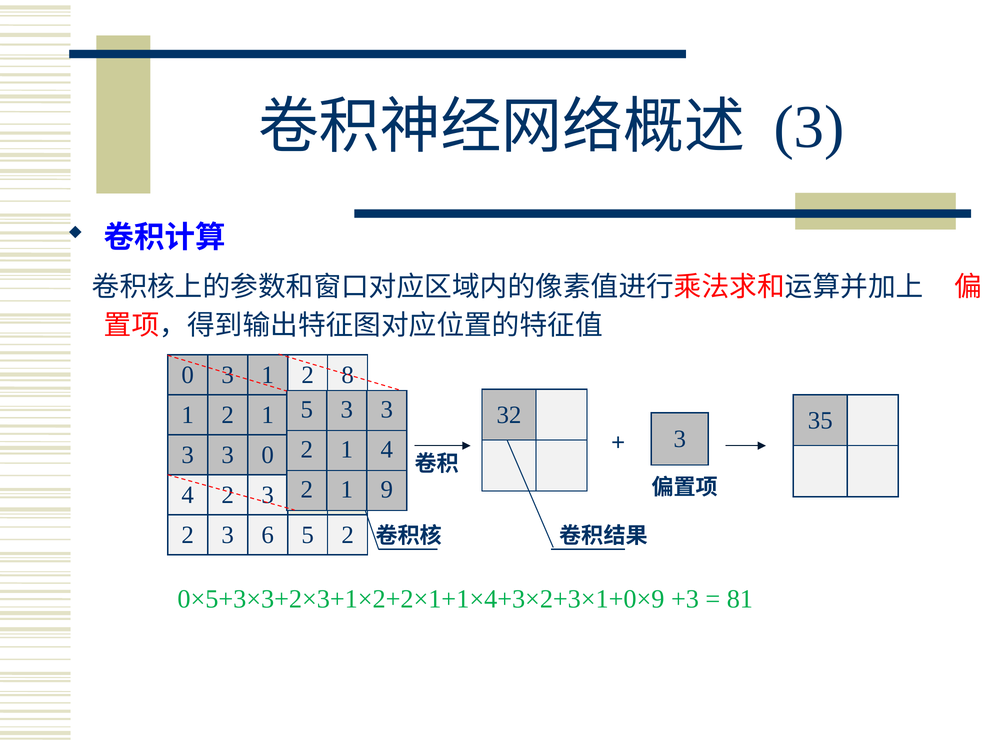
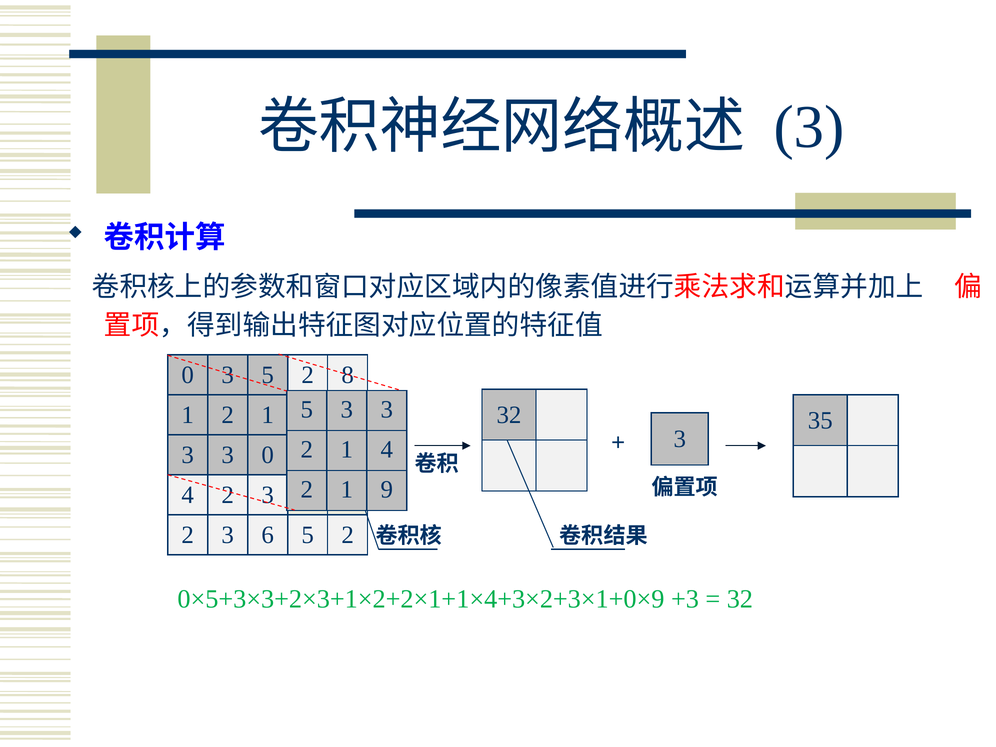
3 1: 1 -> 5
81 at (740, 599): 81 -> 32
